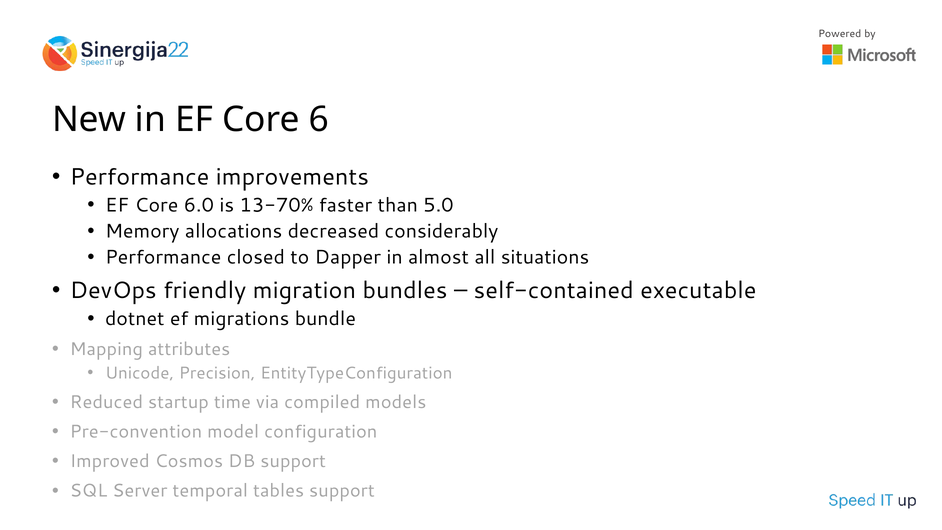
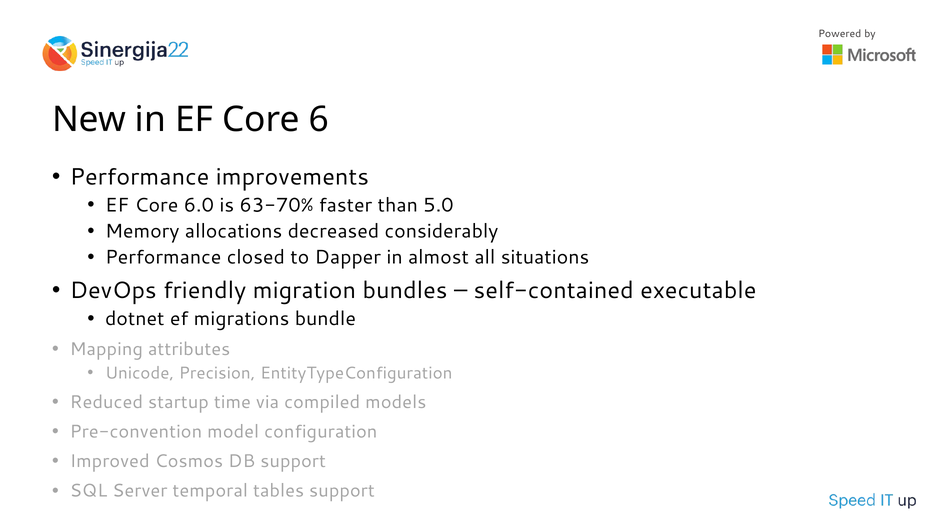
13-70%: 13-70% -> 63-70%
